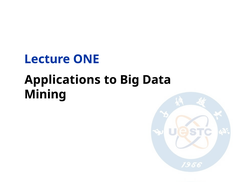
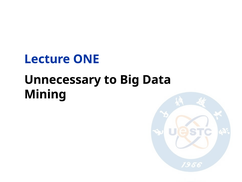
Applications: Applications -> Unnecessary
